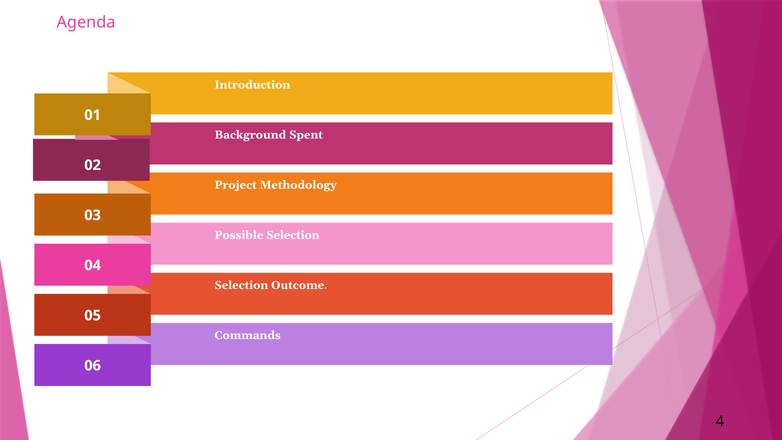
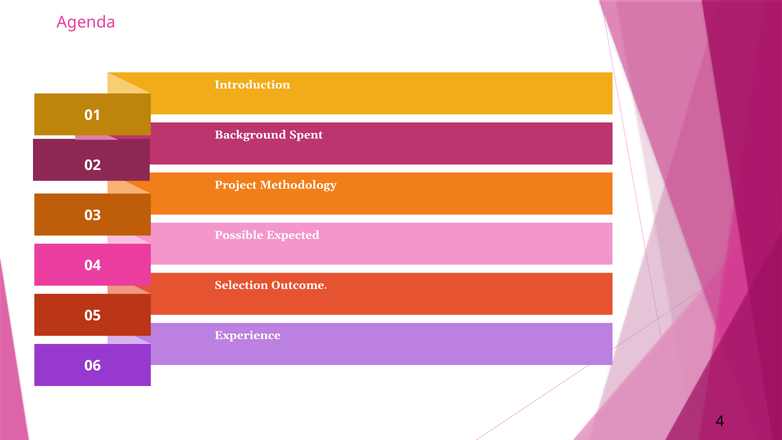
Possible Selection: Selection -> Expected
Commands: Commands -> Experience
